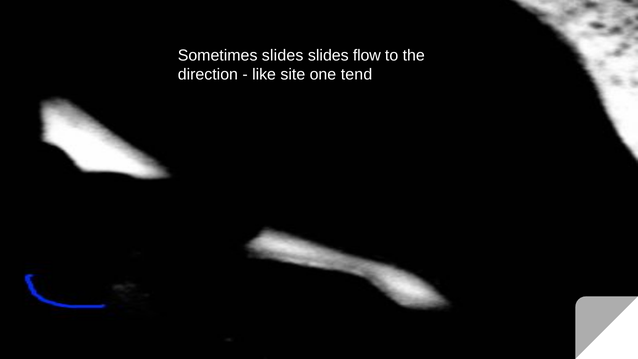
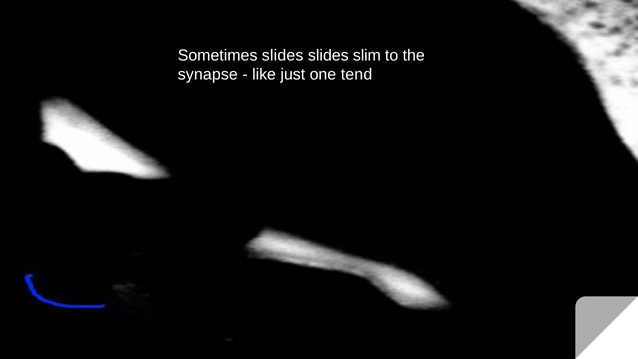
flow: flow -> slim
direction: direction -> synapse
site: site -> just
